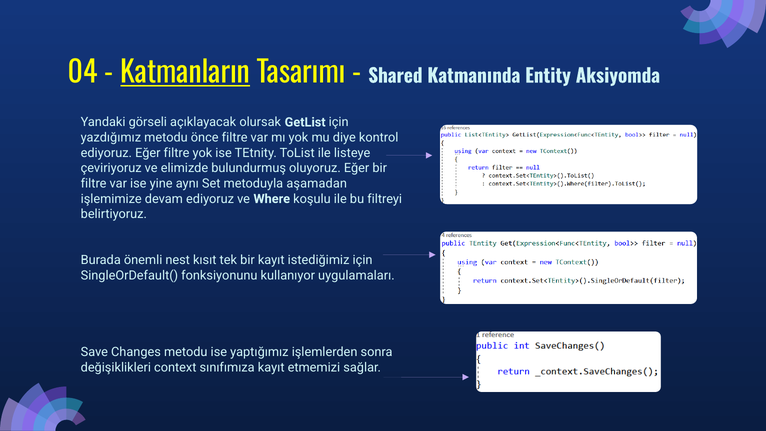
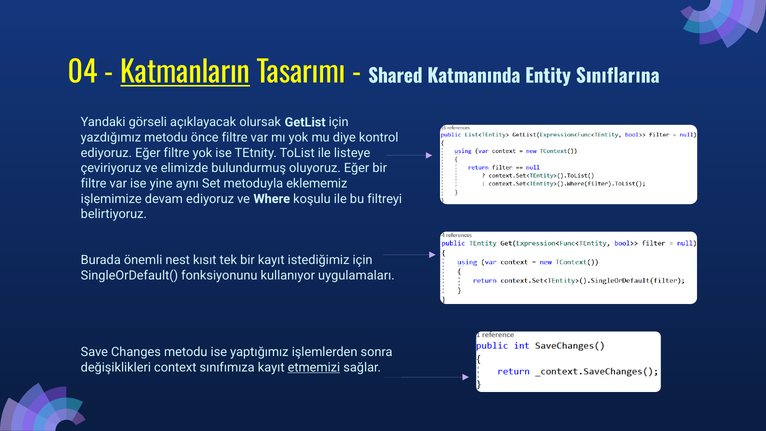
Aksiyomda: Aksiyomda -> Sınıflarına
aşamadan: aşamadan -> eklememiz
etmemizi underline: none -> present
